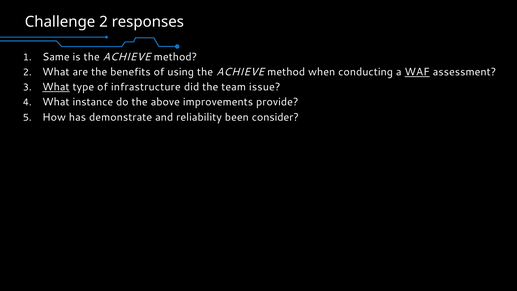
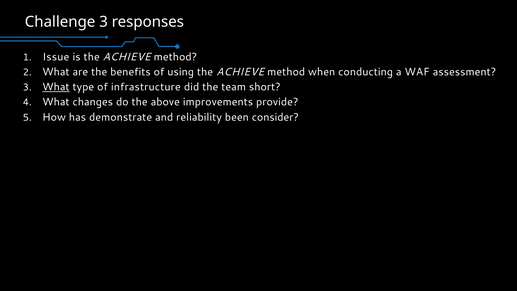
Challenge 2: 2 -> 3
Same: Same -> Issue
WAF underline: present -> none
issue: issue -> short
instance: instance -> changes
